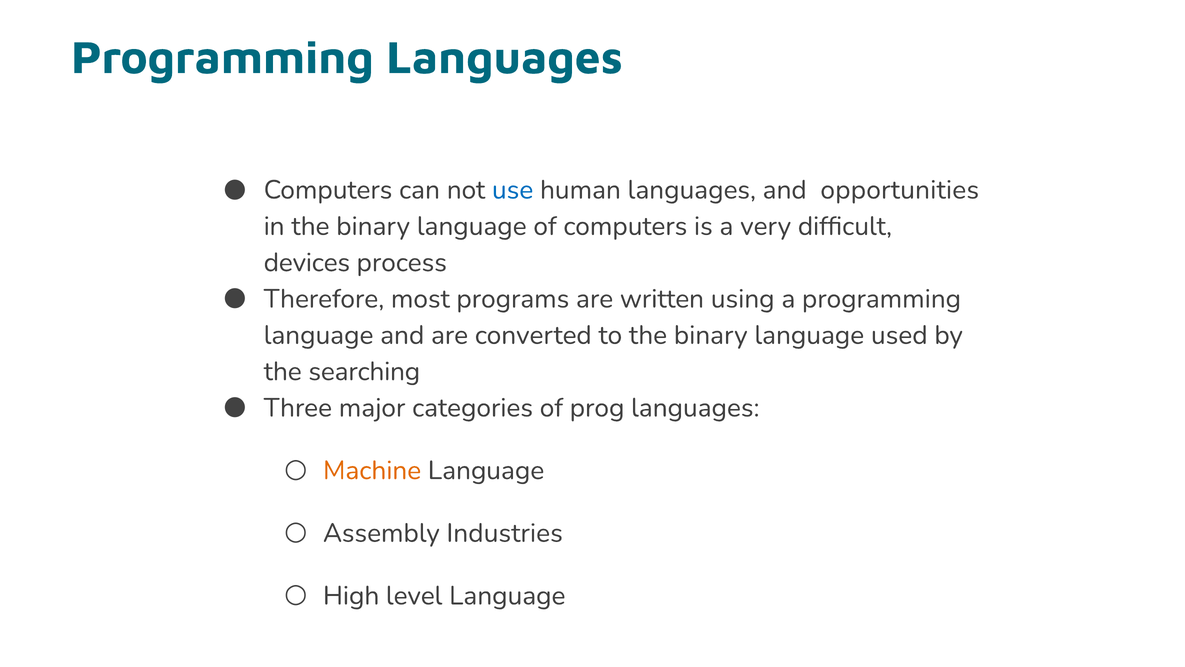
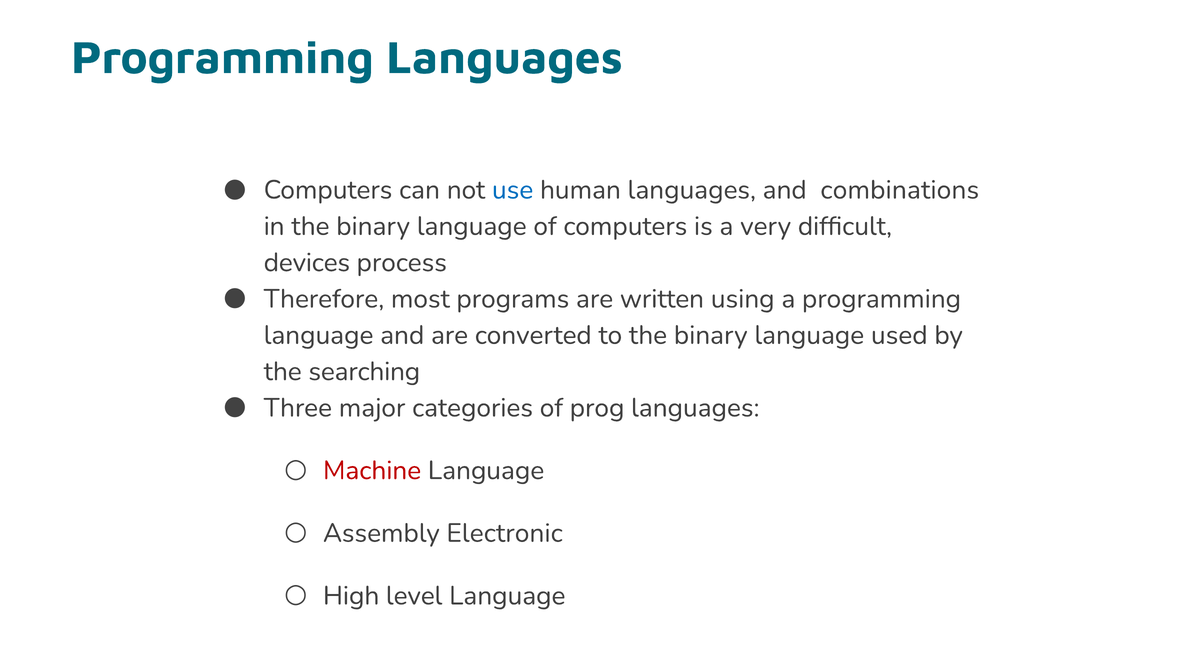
opportunities: opportunities -> combinations
Machine colour: orange -> red
Industries: Industries -> Electronic
